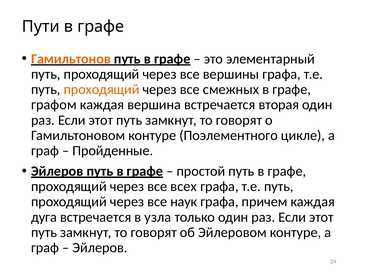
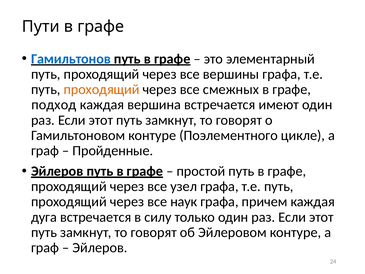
Гамильтонов colour: orange -> blue
графом: графом -> подход
вторая: вторая -> имеют
всех: всех -> узел
узла: узла -> силу
